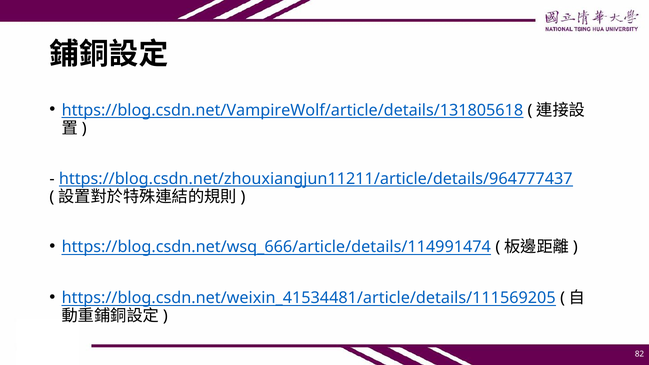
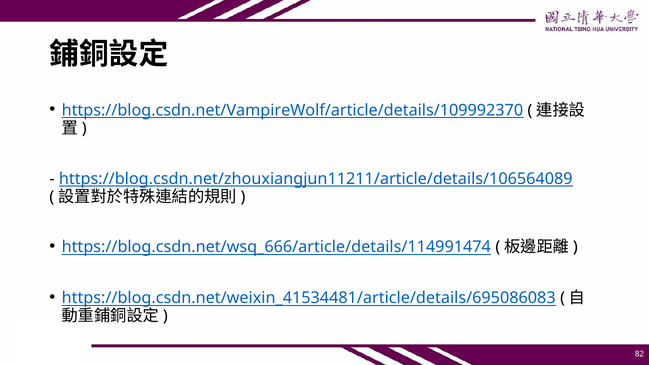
https://blog.csdn.net/VampireWolf/article/details/131805618: https://blog.csdn.net/VampireWolf/article/details/131805618 -> https://blog.csdn.net/VampireWolf/article/details/109992370
https://blog.csdn.net/zhouxiangjun11211/article/details/964777437: https://blog.csdn.net/zhouxiangjun11211/article/details/964777437 -> https://blog.csdn.net/zhouxiangjun11211/article/details/106564089
https://blog.csdn.net/weixin_41534481/article/details/111569205: https://blog.csdn.net/weixin_41534481/article/details/111569205 -> https://blog.csdn.net/weixin_41534481/article/details/695086083
